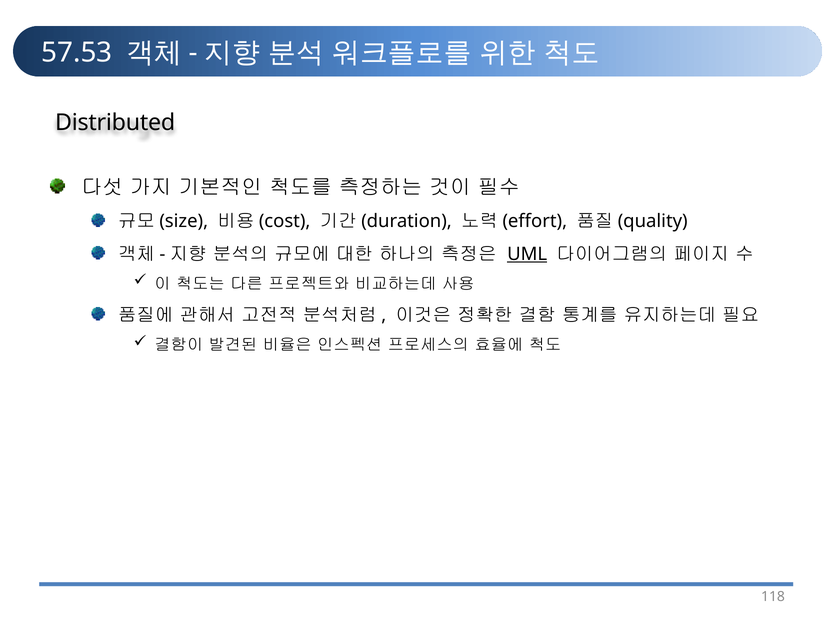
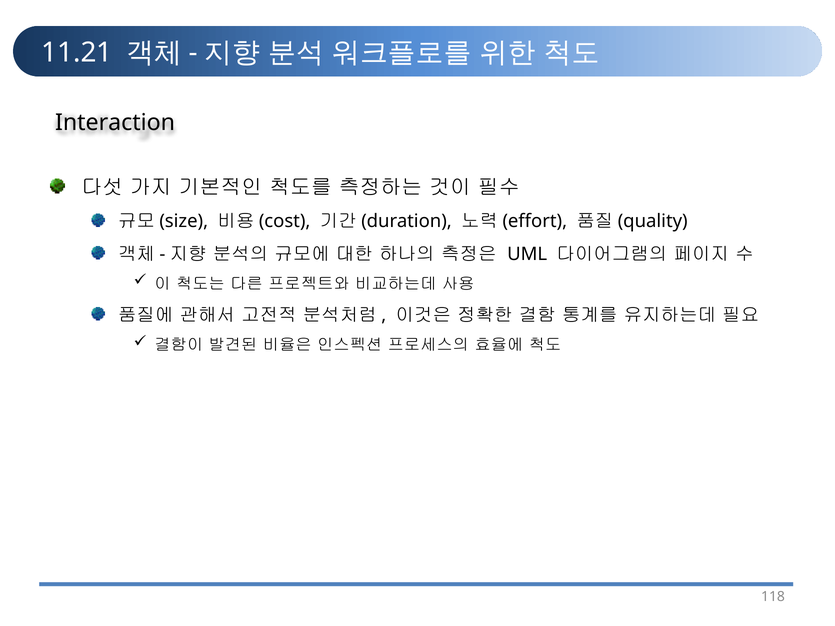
57.53: 57.53 -> 11.21
Distributed: Distributed -> Interaction
UML underline: present -> none
